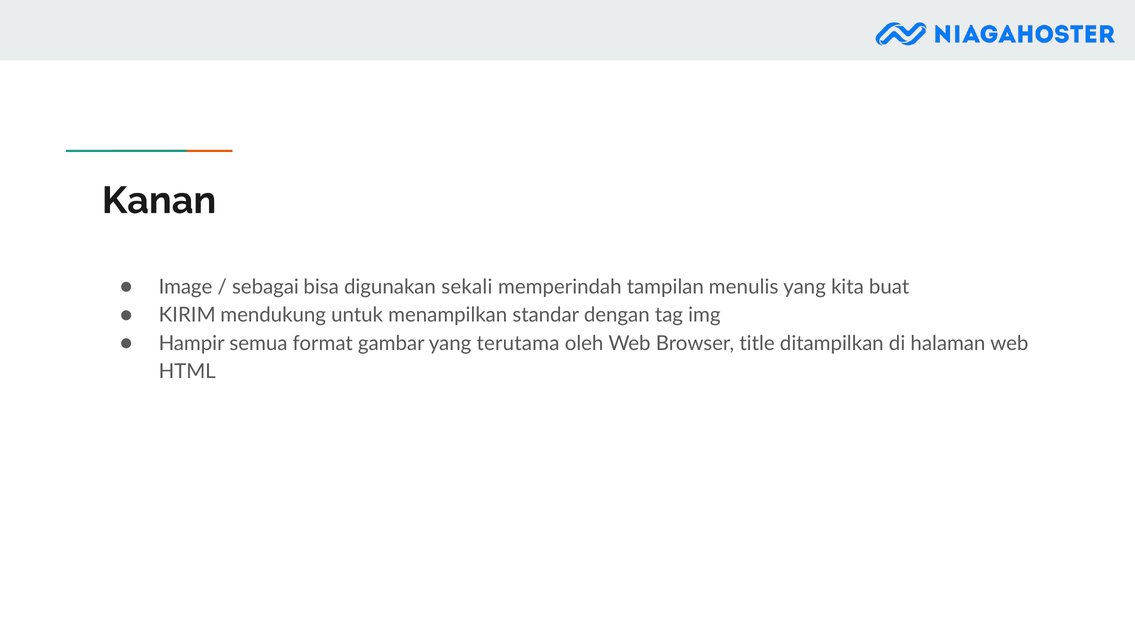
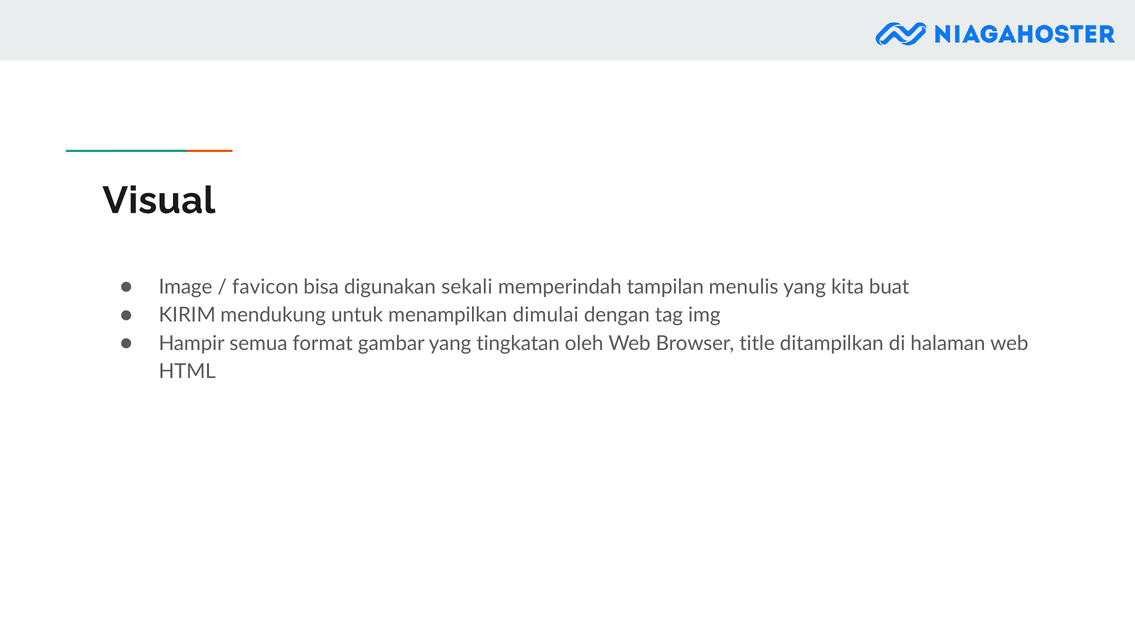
Kanan: Kanan -> Visual
sebagai: sebagai -> favicon
standar: standar -> dimulai
terutama: terutama -> tingkatan
